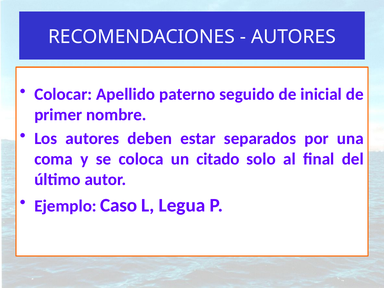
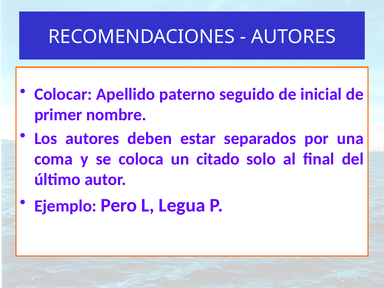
Caso: Caso -> Pero
